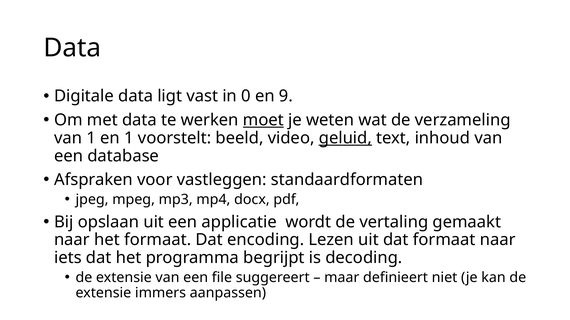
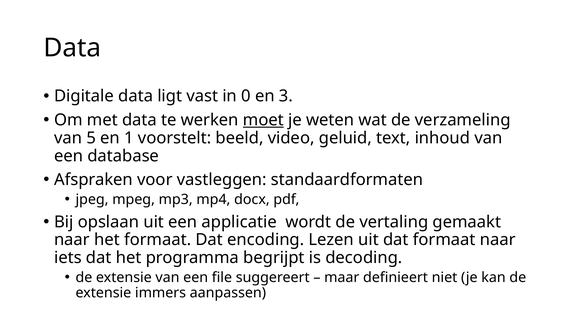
9: 9 -> 3
van 1: 1 -> 5
geluid underline: present -> none
